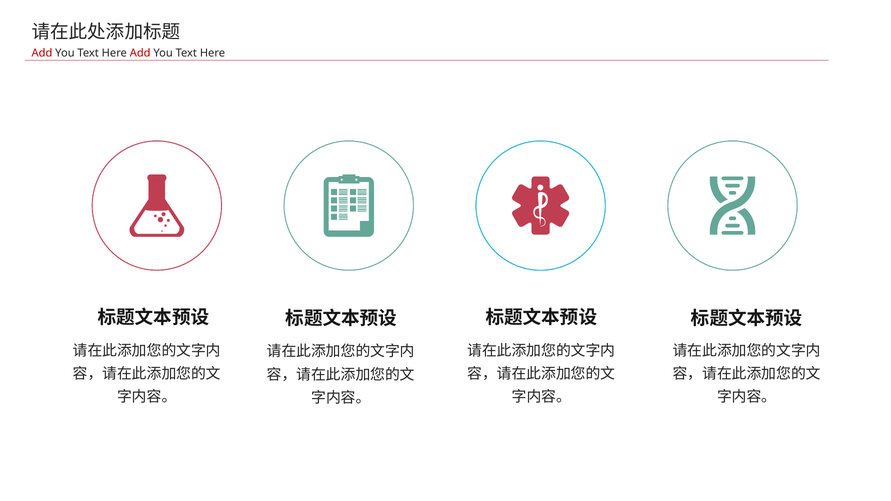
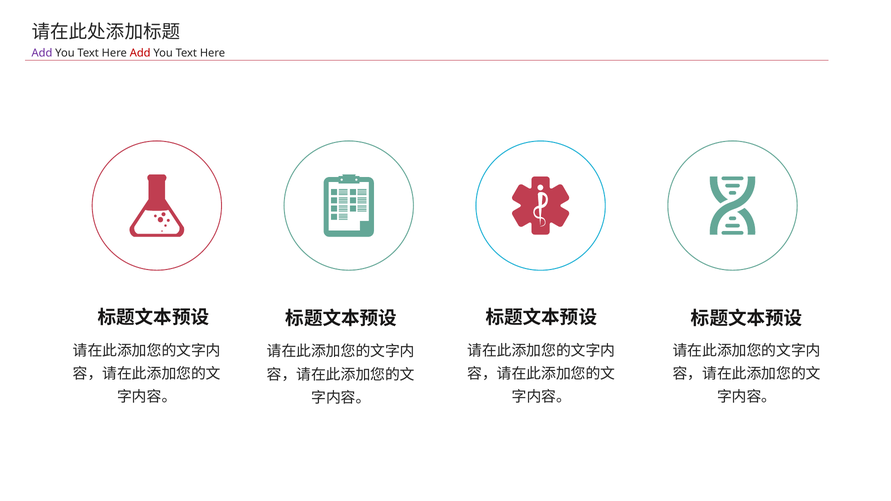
Add at (42, 53) colour: red -> purple
